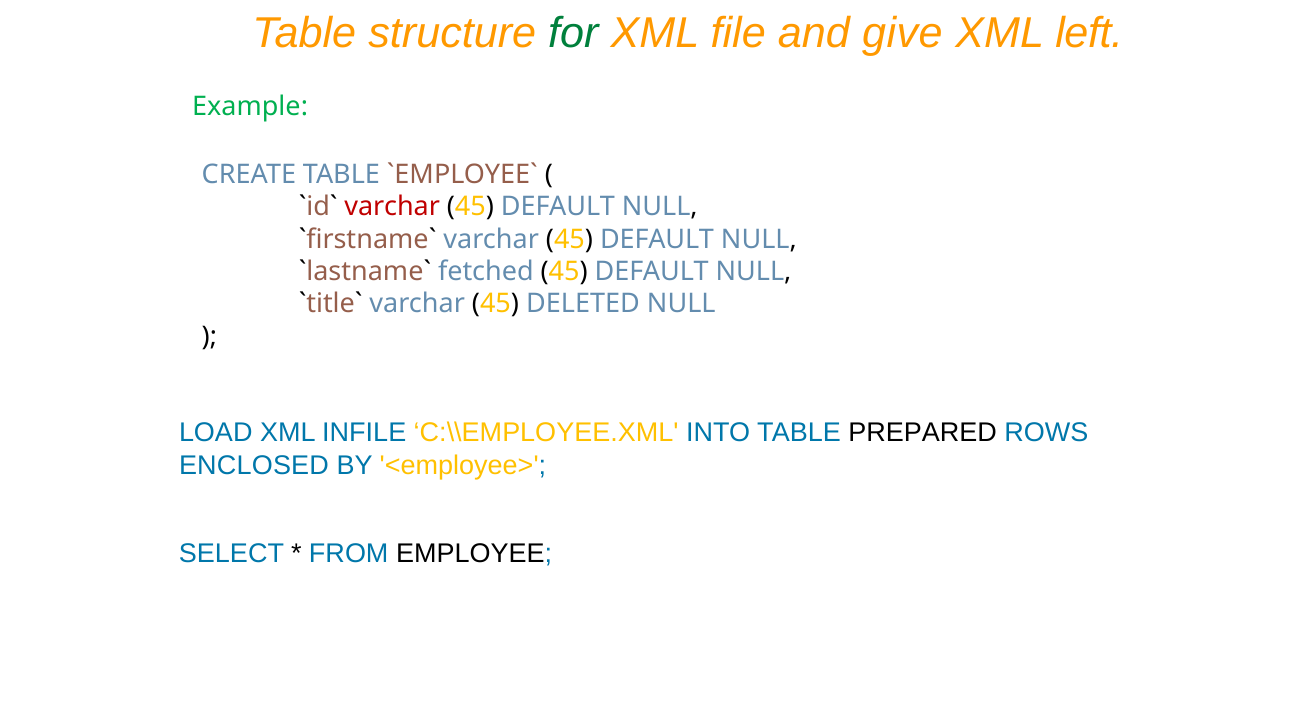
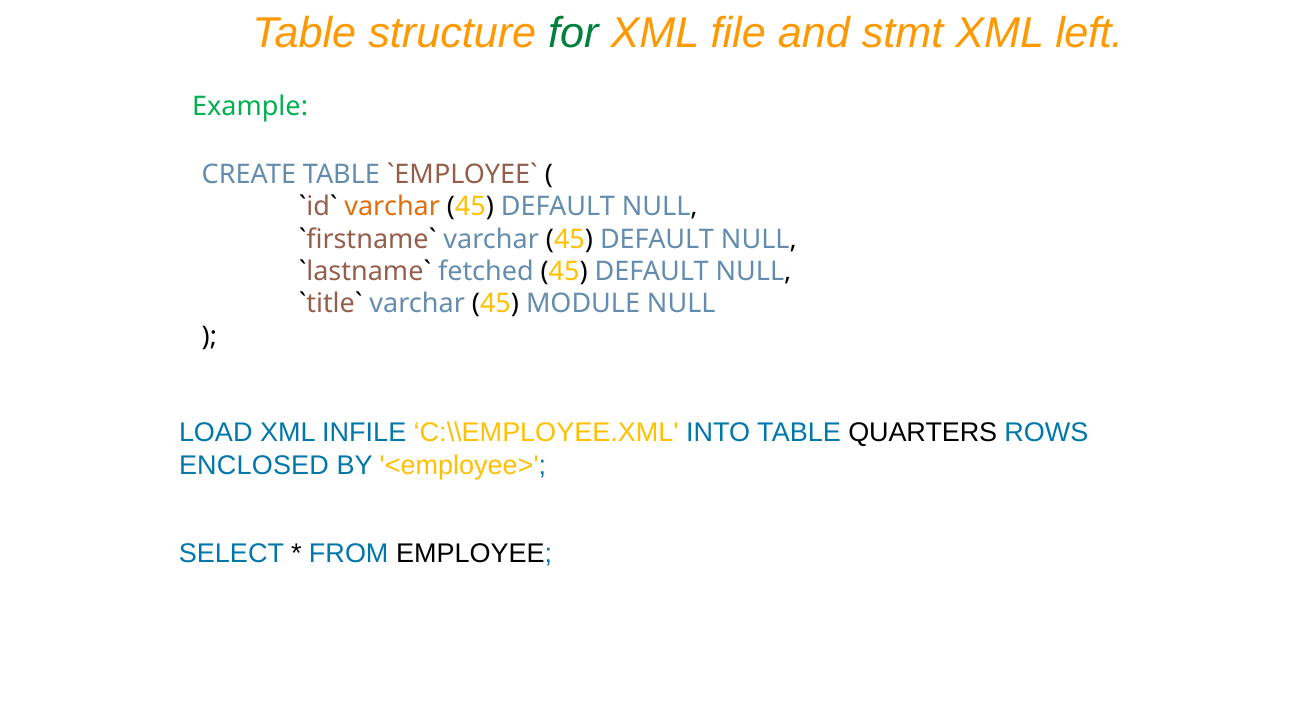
give: give -> stmt
varchar at (392, 207) colour: red -> orange
DELETED: DELETED -> MODULE
PREPARED: PREPARED -> QUARTERS
